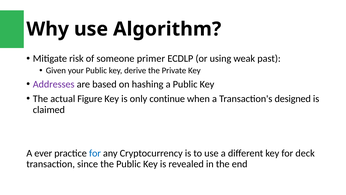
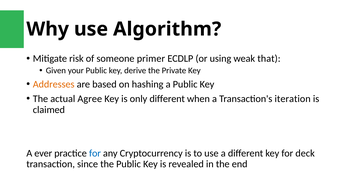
past: past -> that
Addresses colour: purple -> orange
Figure: Figure -> Agree
only continue: continue -> different
designed: designed -> iteration
